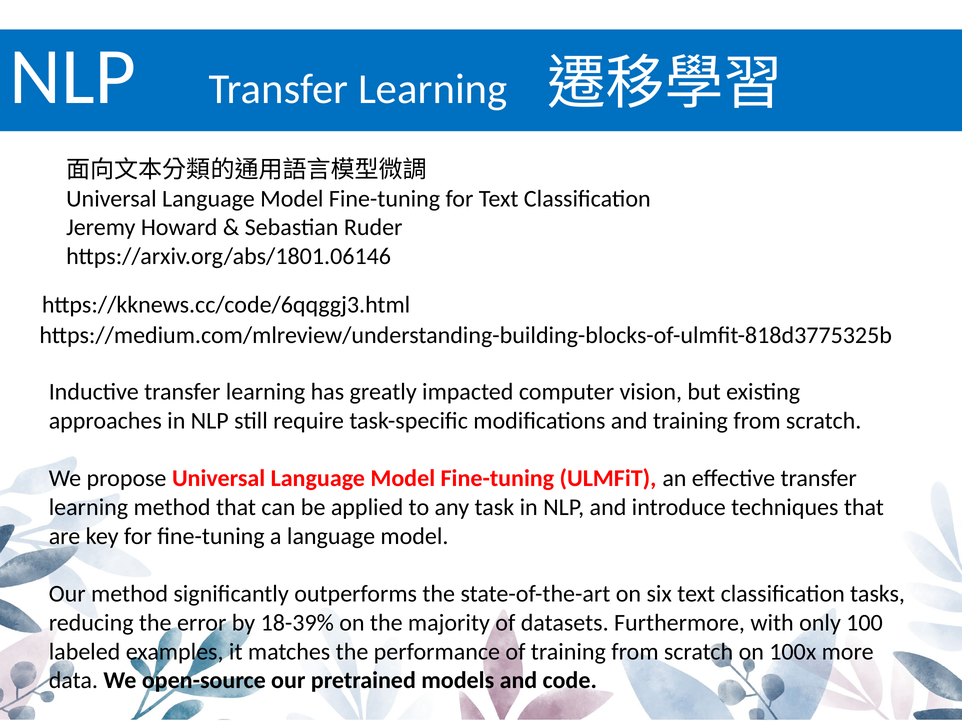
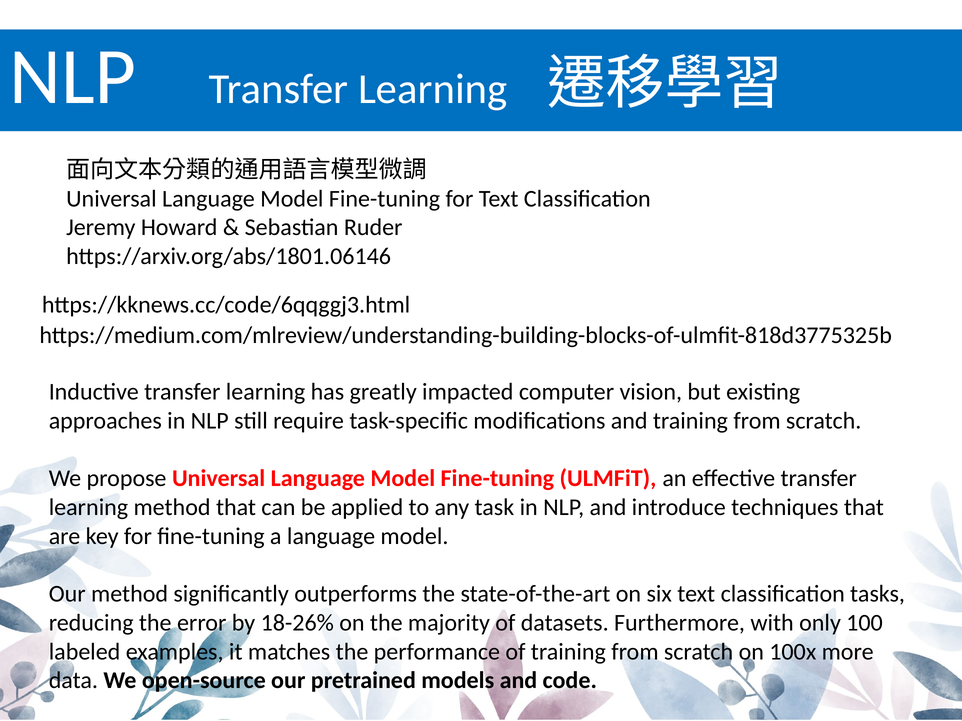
18-39%: 18-39% -> 18-26%
